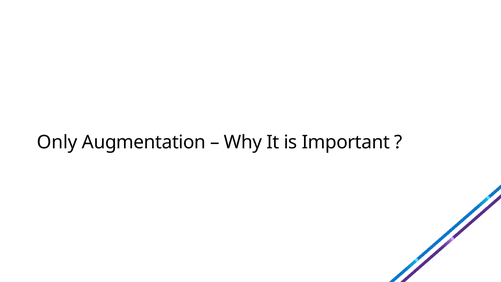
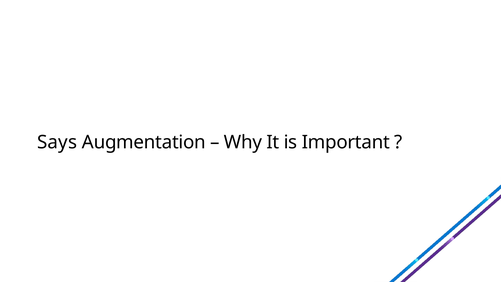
Only: Only -> Says
